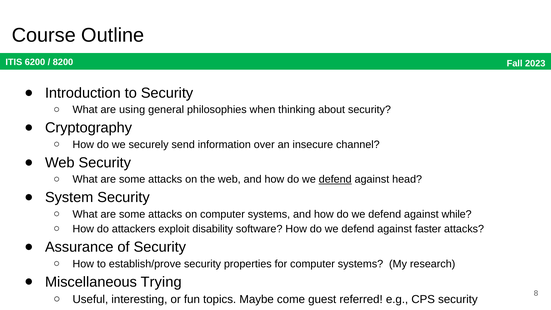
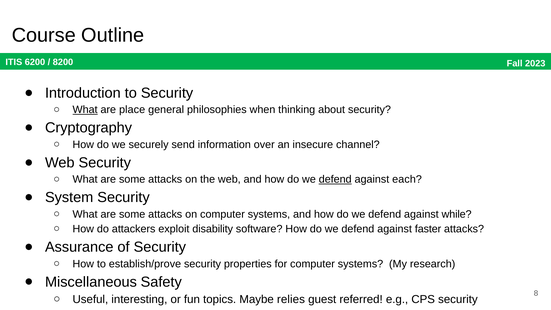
What at (85, 110) underline: none -> present
using: using -> place
head: head -> each
Trying: Trying -> Safety
come: come -> relies
